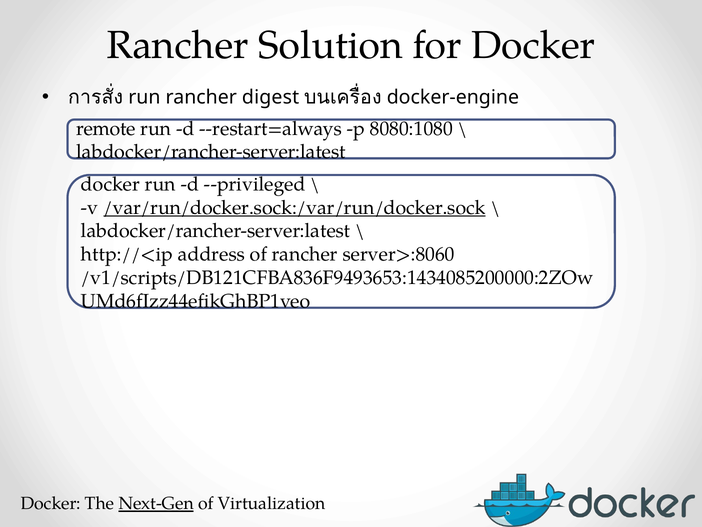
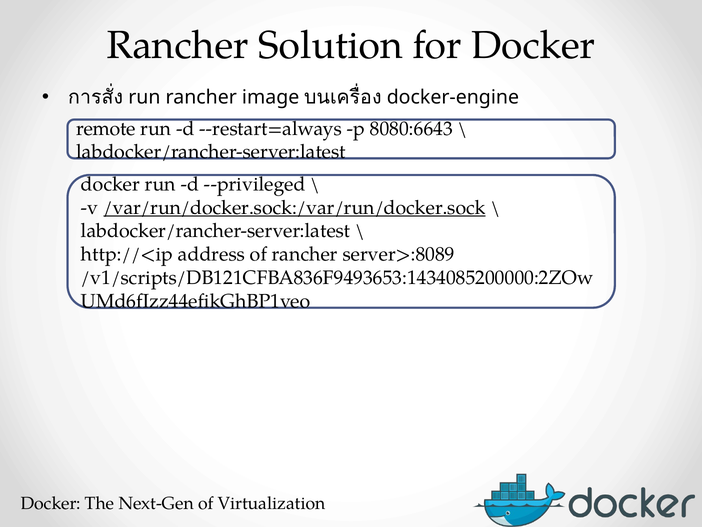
digest: digest -> image
8080:1080: 8080:1080 -> 8080:6643
server>:8060: server>:8060 -> server>:8089
Next-Gen underline: present -> none
